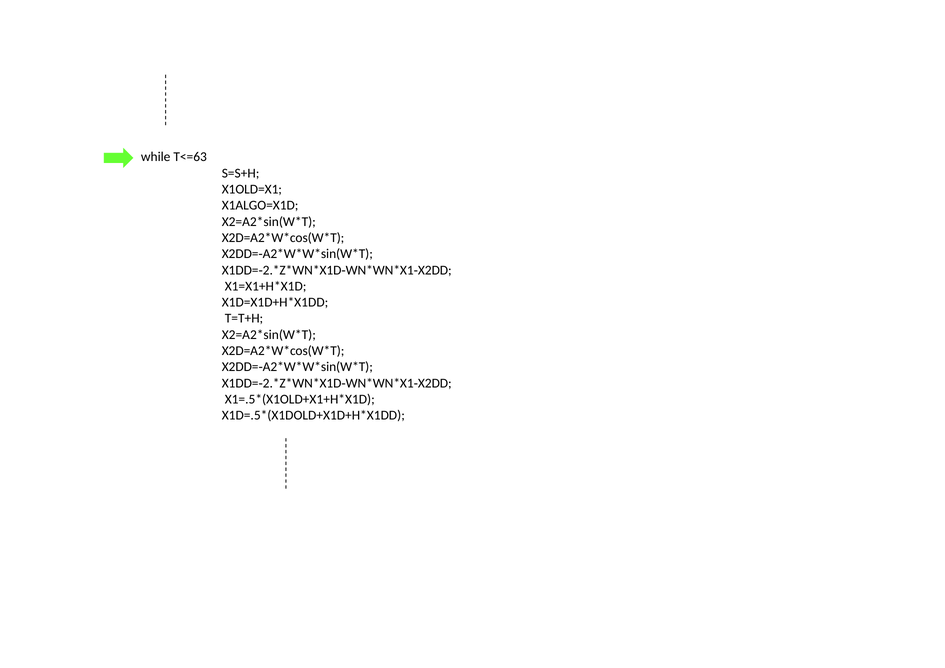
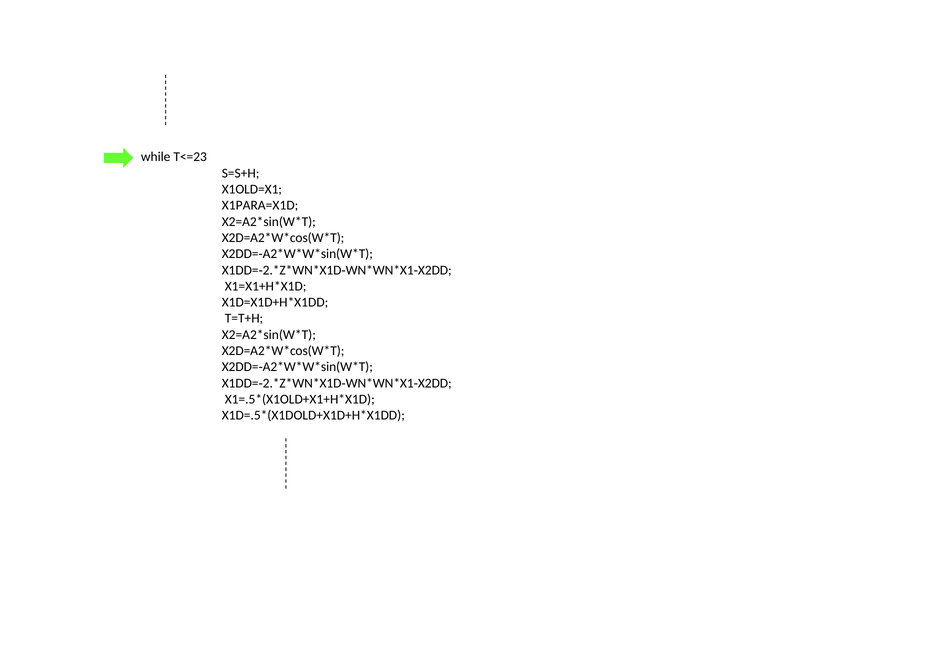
T<=63: T<=63 -> T<=23
X1ALGO=X1D: X1ALGO=X1D -> X1PARA=X1D
